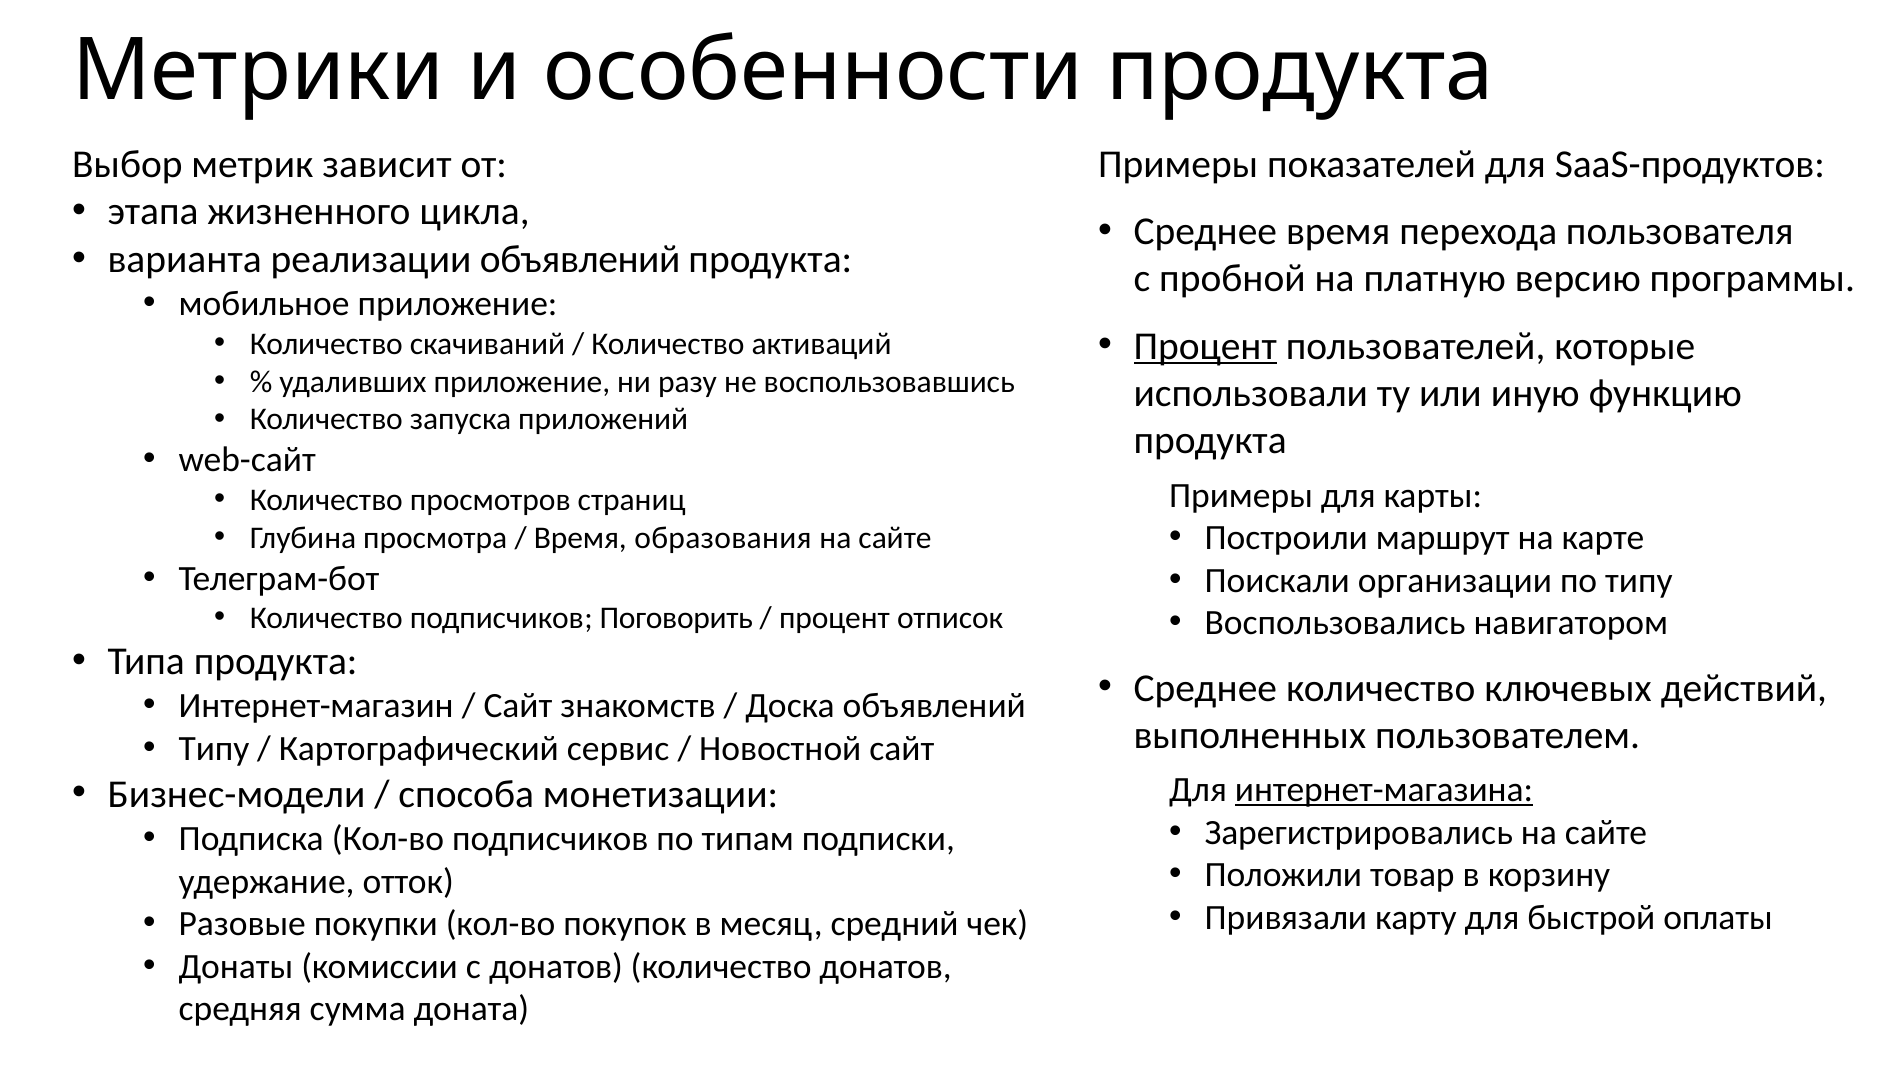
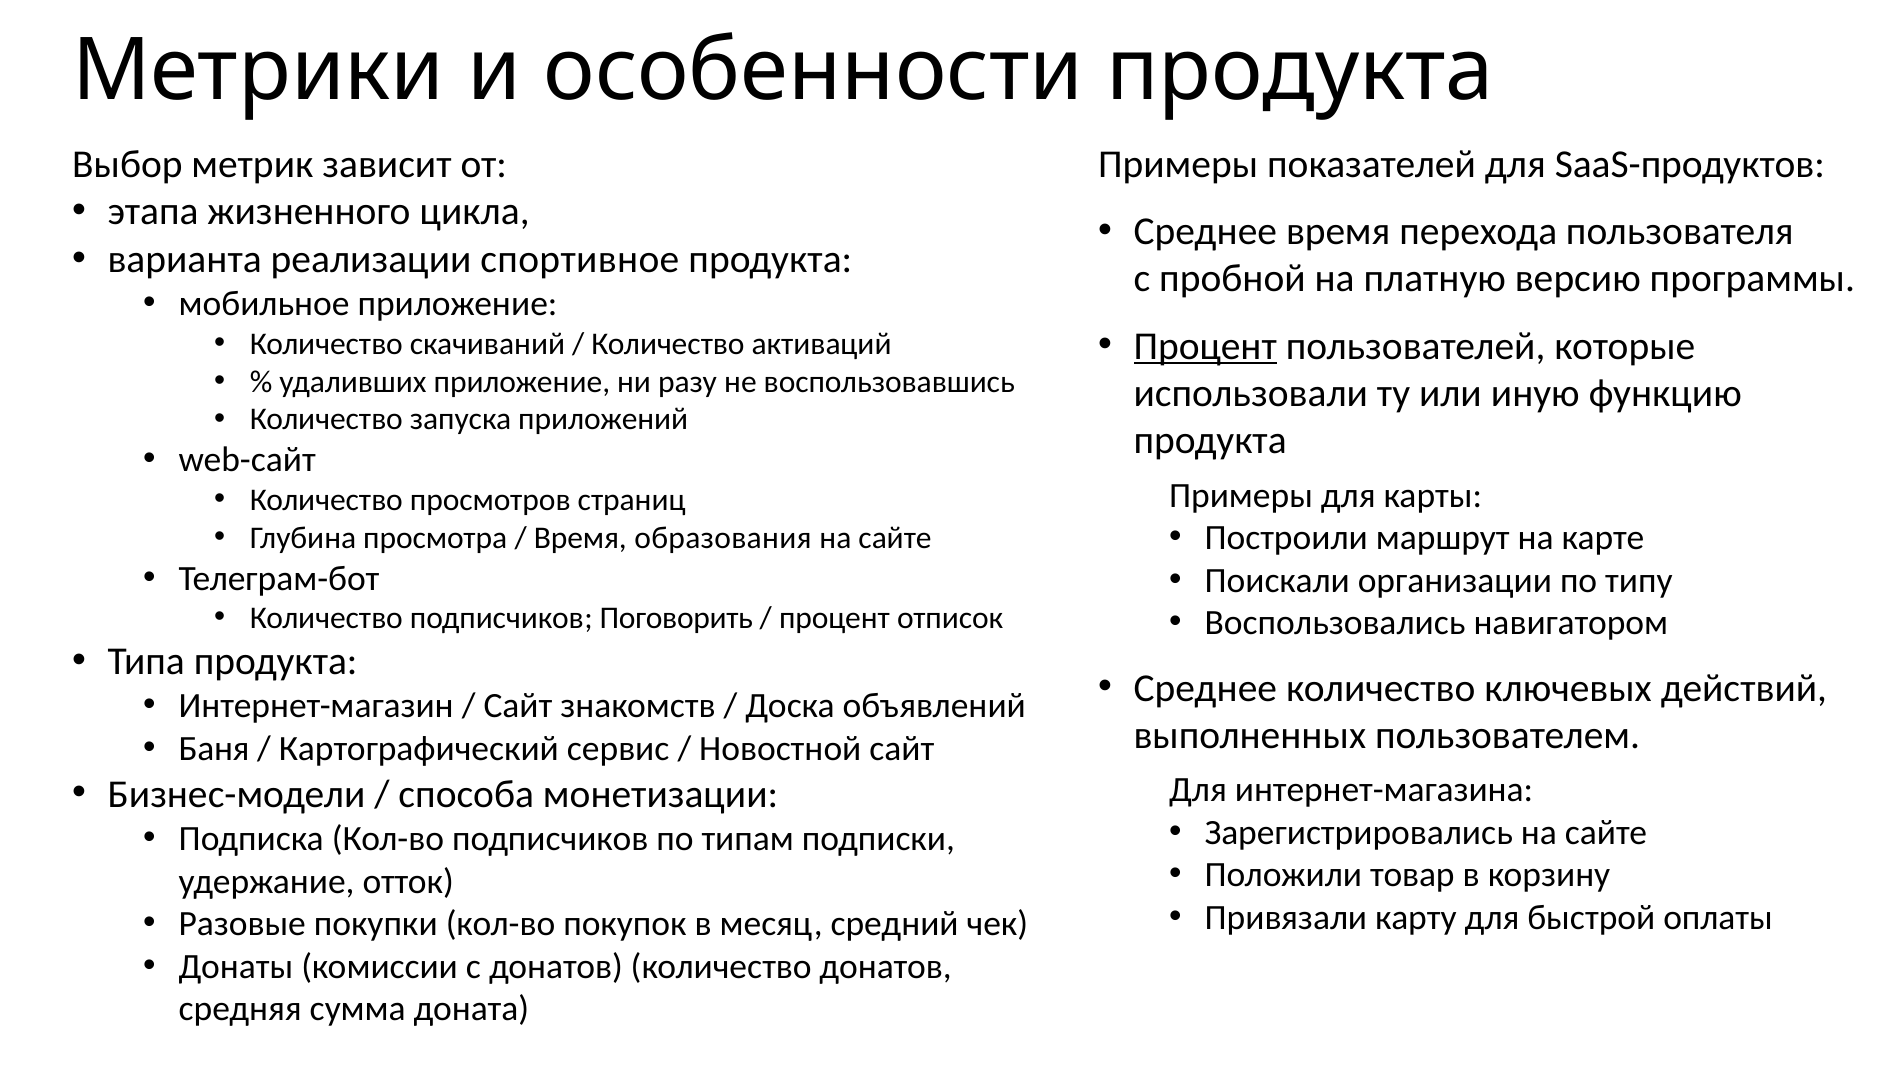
реализации объявлений: объявлений -> спортивное
Типу at (214, 749): Типу -> Баня
интернет-магазина underline: present -> none
